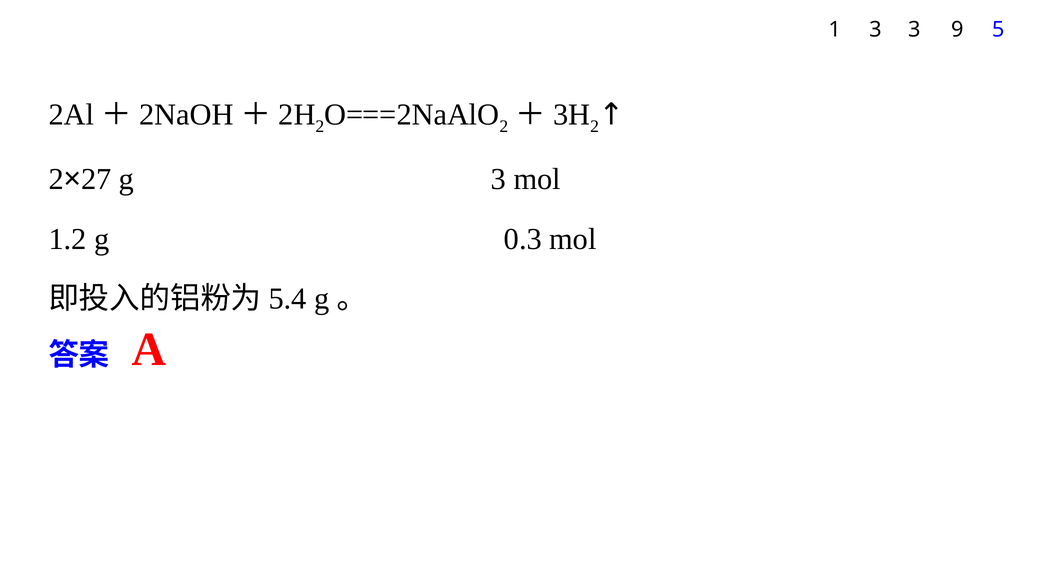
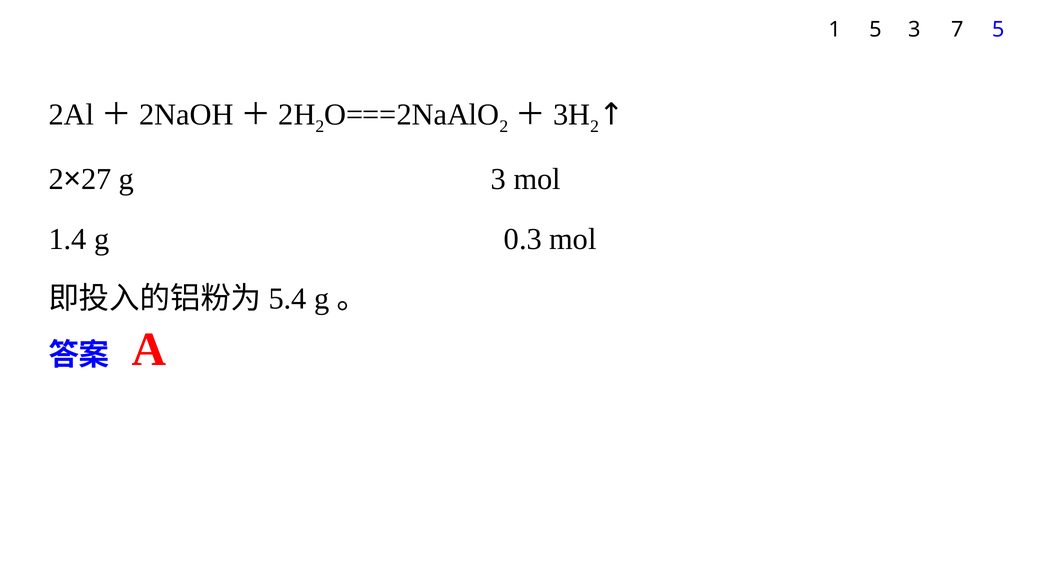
1 3: 3 -> 5
9: 9 -> 7
1.2: 1.2 -> 1.4
